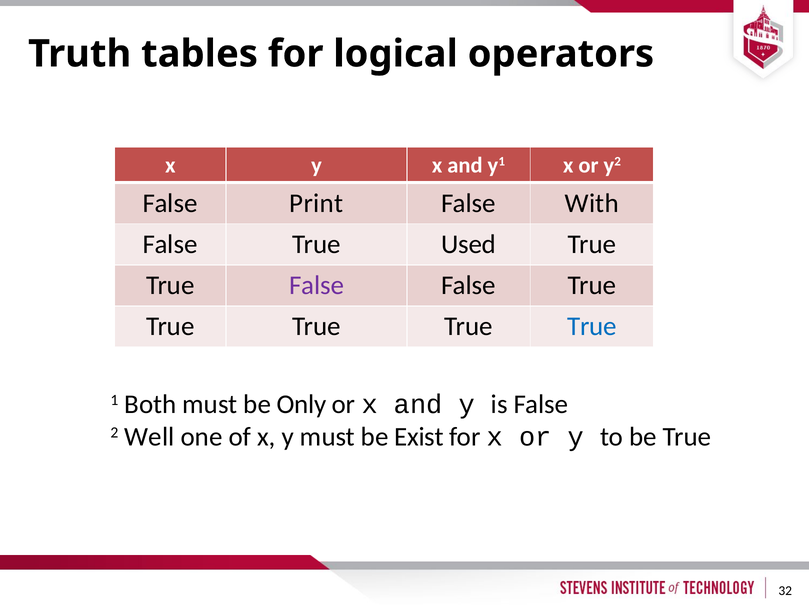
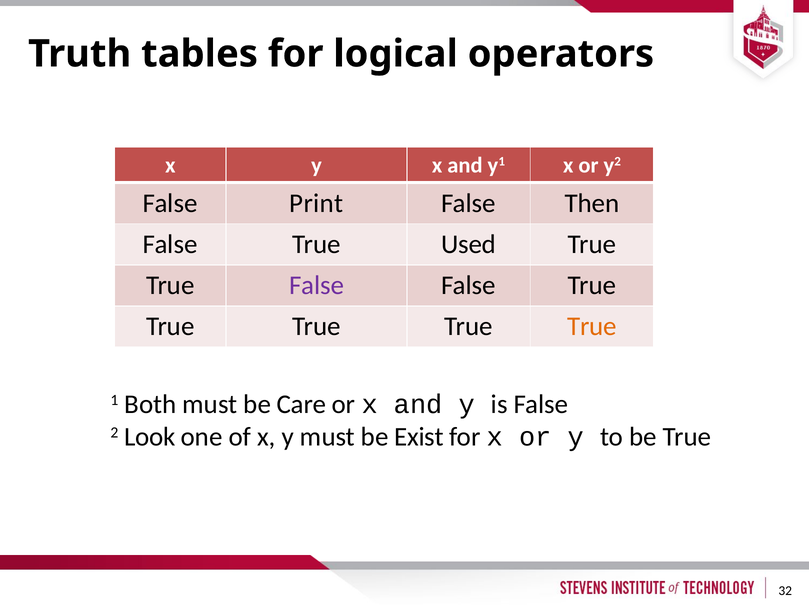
With: With -> Then
True at (592, 326) colour: blue -> orange
Only: Only -> Care
Well: Well -> Look
